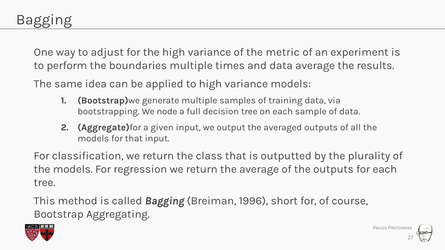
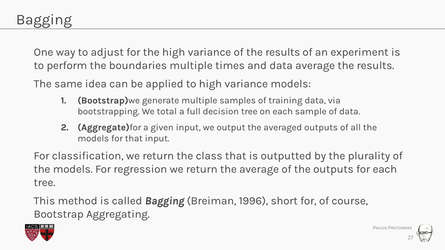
of the metric: metric -> results
node: node -> total
